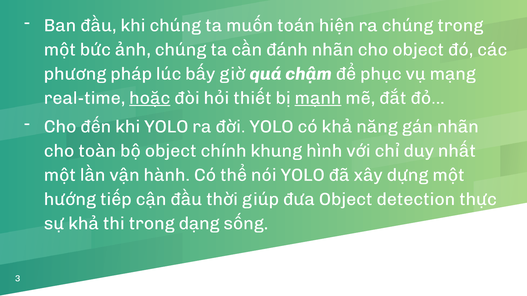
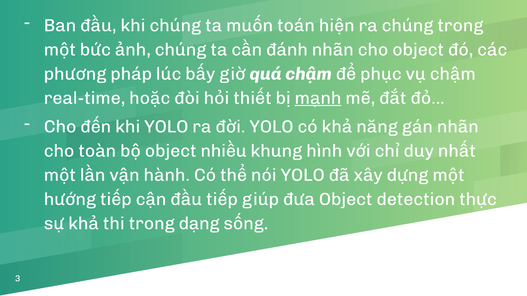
vụ mạng: mạng -> chậm
hoặc underline: present -> none
chính: chính -> nhiều
đầu thời: thời -> tiếp
